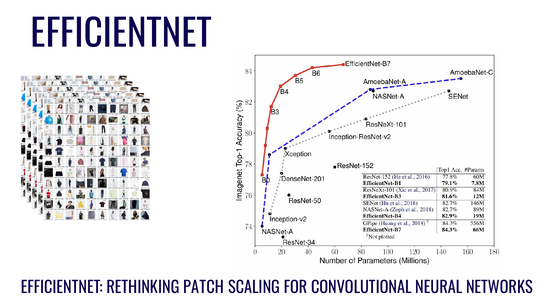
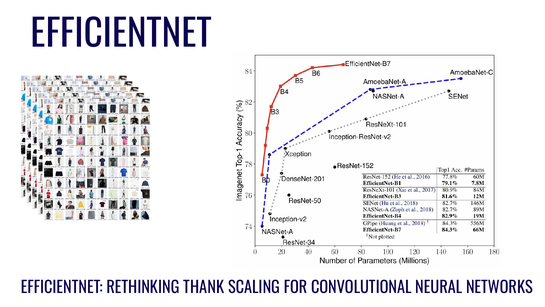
PATCH: PATCH -> THANK
